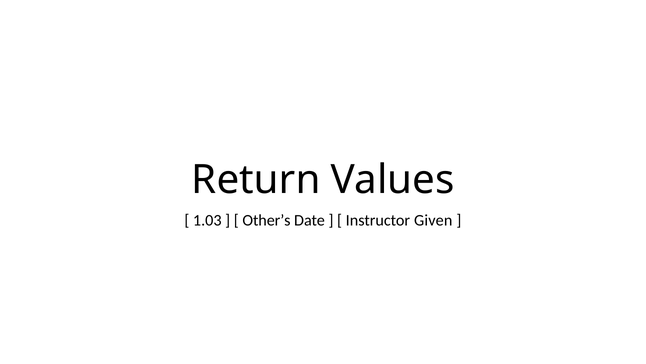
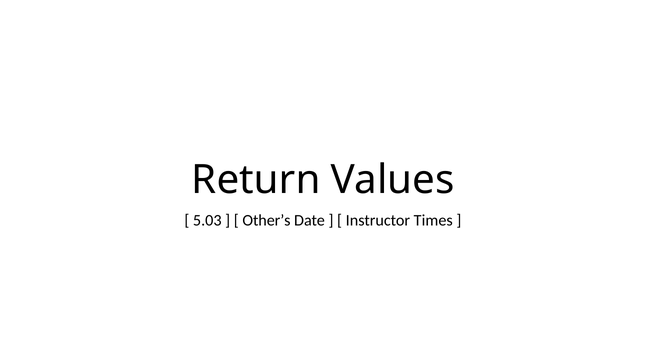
1.03: 1.03 -> 5.03
Given: Given -> Times
